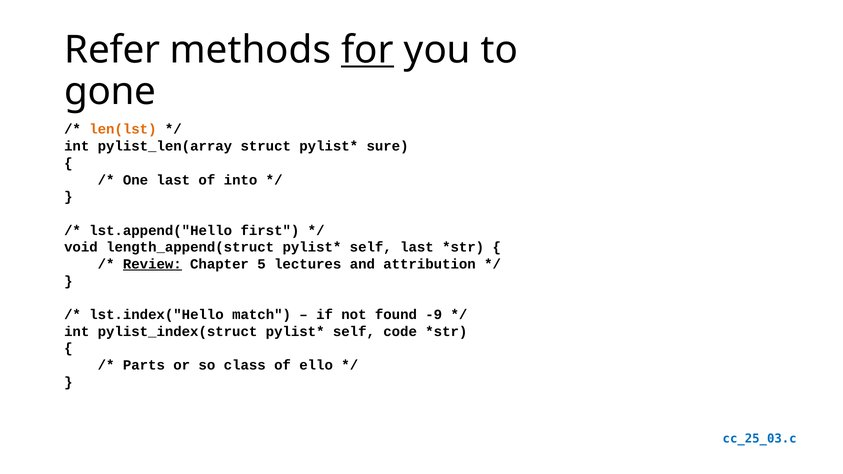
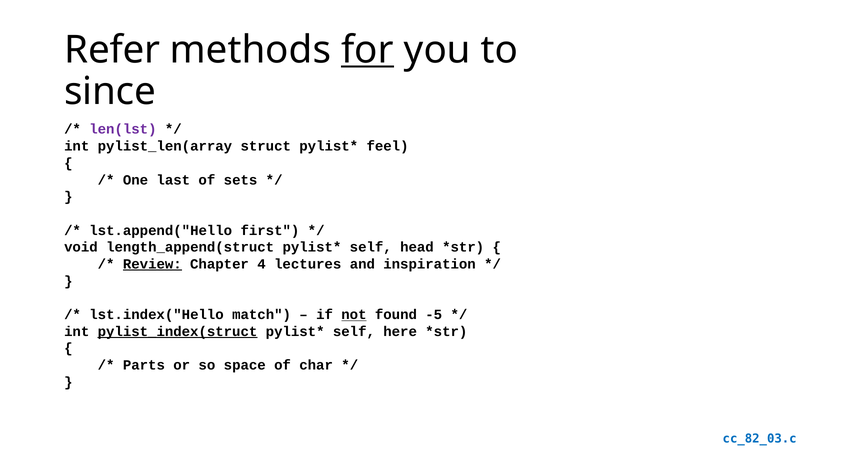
gone: gone -> since
len(lst colour: orange -> purple
sure: sure -> feel
into: into -> sets
self last: last -> head
5: 5 -> 4
attribution: attribution -> inspiration
not underline: none -> present
-9: -9 -> -5
pylist_index(struct underline: none -> present
code: code -> here
class: class -> space
ello: ello -> char
cc_25_03.c: cc_25_03.c -> cc_82_03.c
